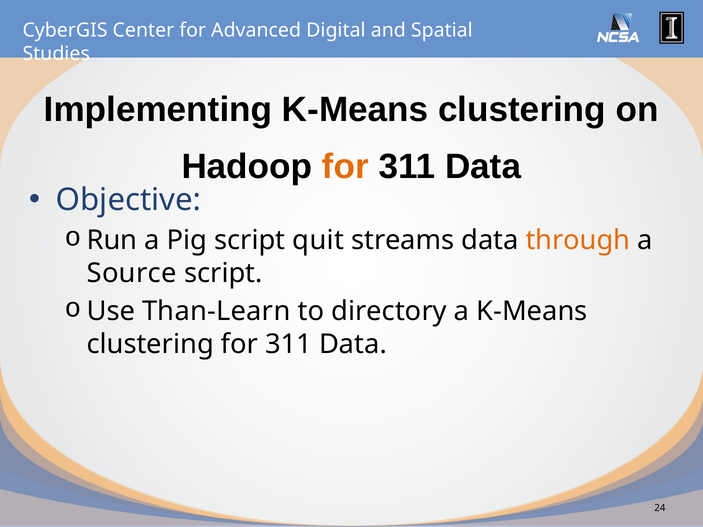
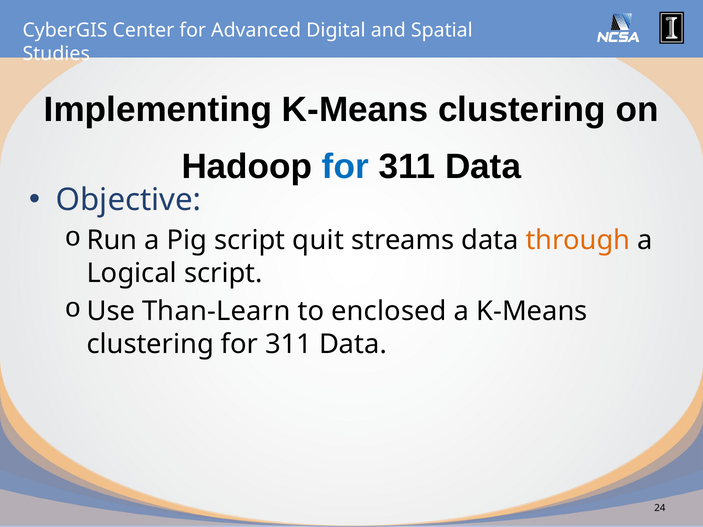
for at (345, 167) colour: orange -> blue
Source: Source -> Logical
directory: directory -> enclosed
